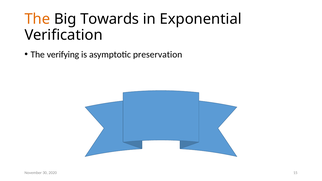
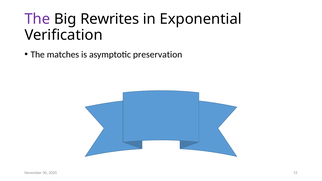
The at (37, 19) colour: orange -> purple
Towards: Towards -> Rewrites
verifying: verifying -> matches
